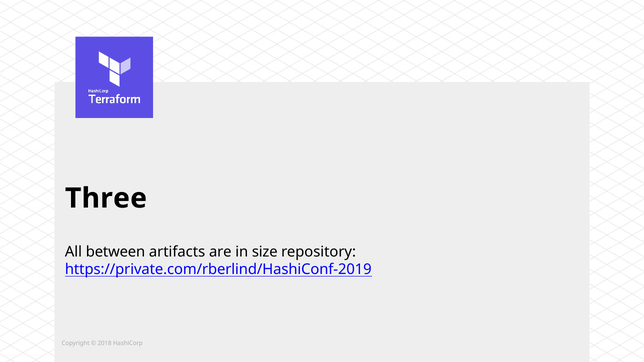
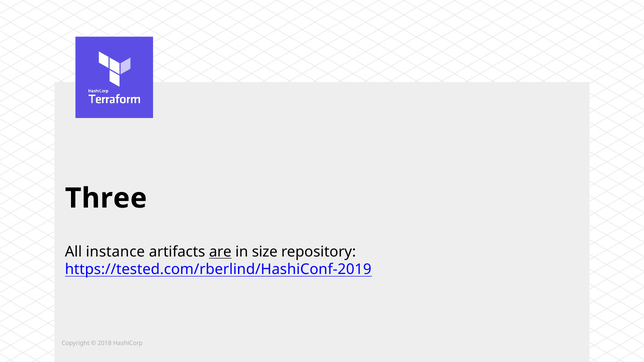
between: between -> instance
are underline: none -> present
https://private.com/rberlind/HashiConf-2019: https://private.com/rberlind/HashiConf-2019 -> https://tested.com/rberlind/HashiConf-2019
